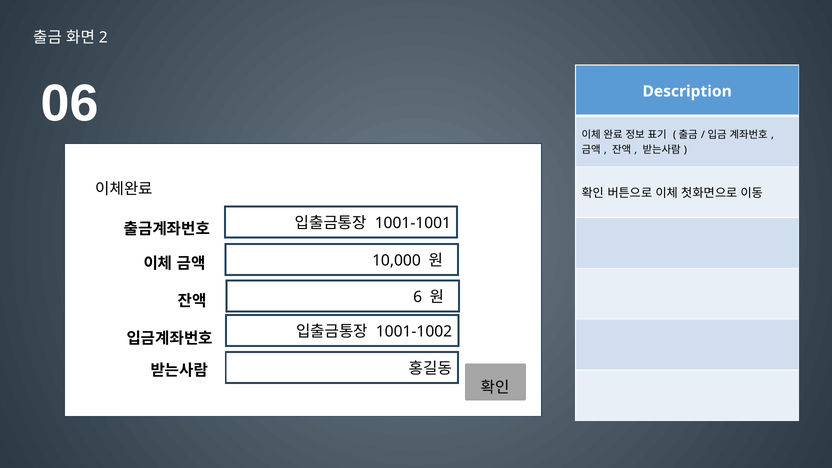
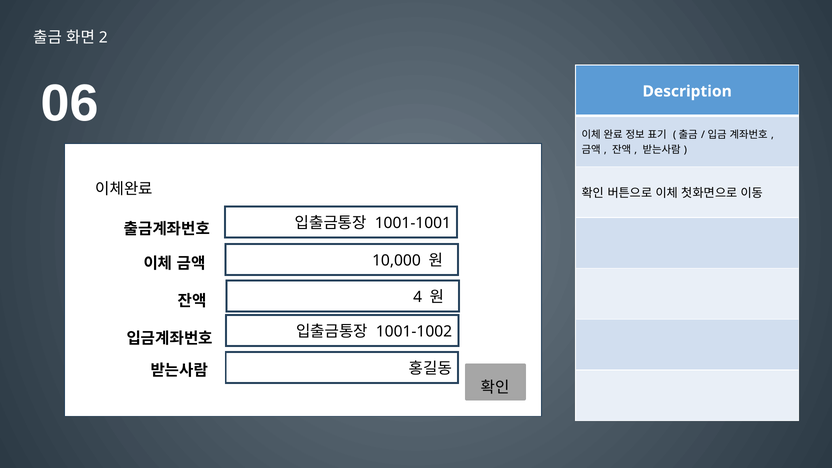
6: 6 -> 4
